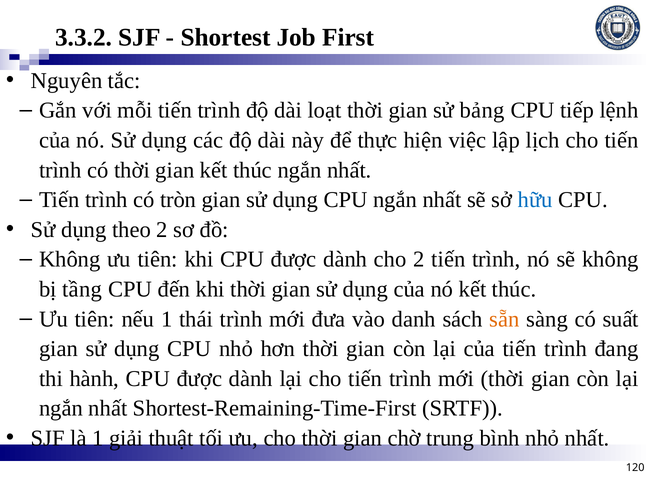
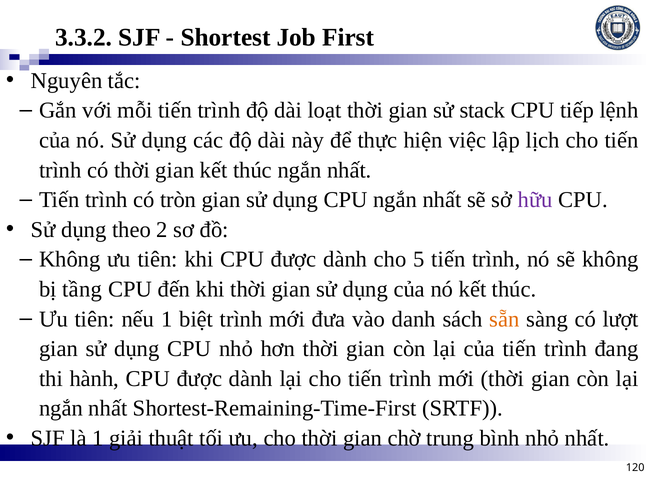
bảng: bảng -> stack
hữu colour: blue -> purple
cho 2: 2 -> 5
thái: thái -> biệt
suất: suất -> lượt
